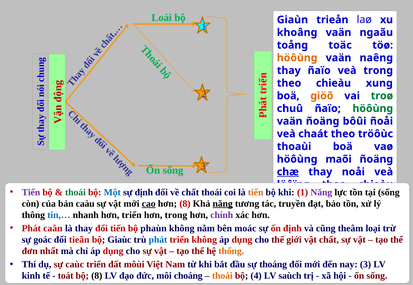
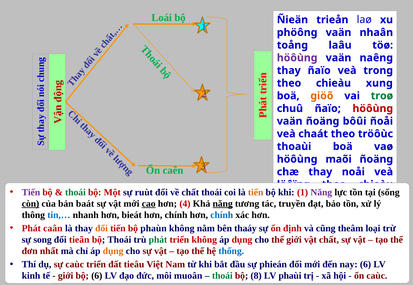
Giaùn: Giaùn -> Ñieän
khoâng: khoâng -> phöông
ngaãu: ngaãu -> nhaân
toäc: toäc -> laâu
höôùng at (297, 58) colour: orange -> purple
höôùng at (373, 109) colour: green -> red
sống at (173, 171): sống -> caên
chæ underline: present -> none
Một colour: blue -> red
sự định: định -> ruùt
còn underline: none -> present
caàu: caàu -> baát
hơn 8: 8 -> 4
hơn triển: triển -> bieát
trong at (176, 215): trong -> chính
chính at (222, 215) colour: purple -> blue
đổi at (102, 229) colour: red -> orange
moác: moác -> thaáy
goác: goác -> song
bộ Giaùc: Giaùc -> Thoái
phát at (158, 240) colour: blue -> green
dụng at (113, 252) colour: red -> orange
thống colour: orange -> blue
môùi: môùi -> tieâu
thoáng: thoáng -> phieán
nay 3: 3 -> 6
toát at (66, 276): toát -> giới
bộ 8: 8 -> 6
choáng: choáng -> muoân
thoái at (222, 276) colour: orange -> green
4: 4 -> 8
saùch: saùch -> phaùi
sống at (377, 276): sống -> caùc
